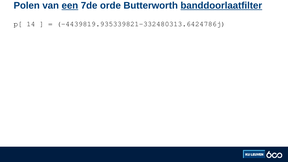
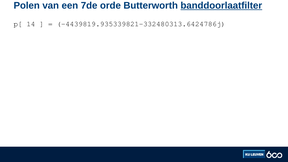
een underline: present -> none
